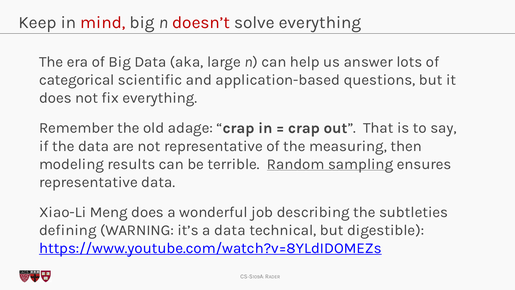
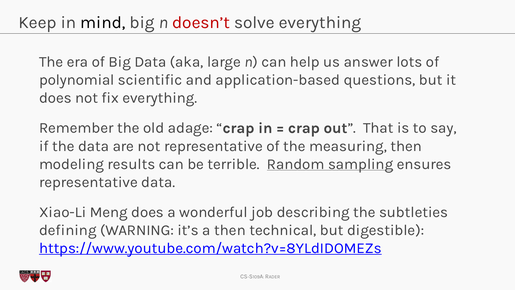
mind colour: red -> black
categorical: categorical -> polynomial
a data: data -> then
